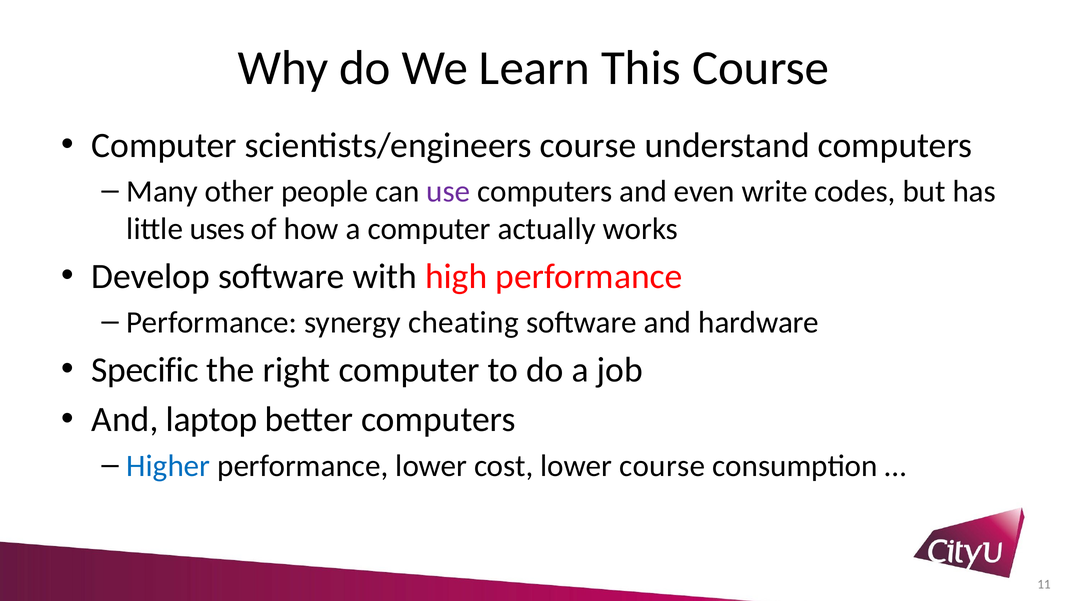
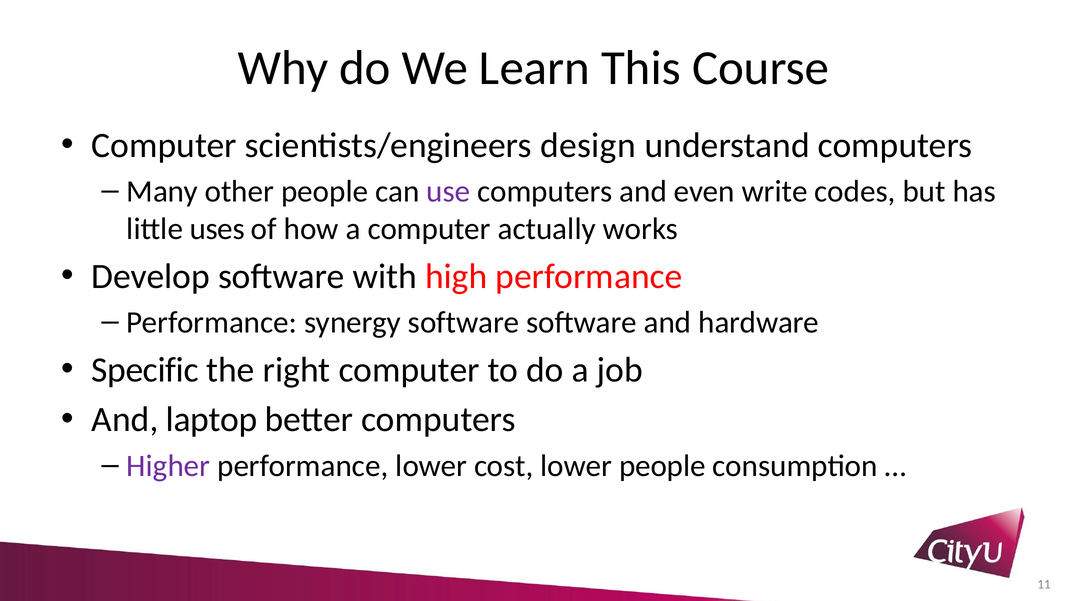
scientists/engineers course: course -> design
synergy cheating: cheating -> software
Higher colour: blue -> purple
lower course: course -> people
